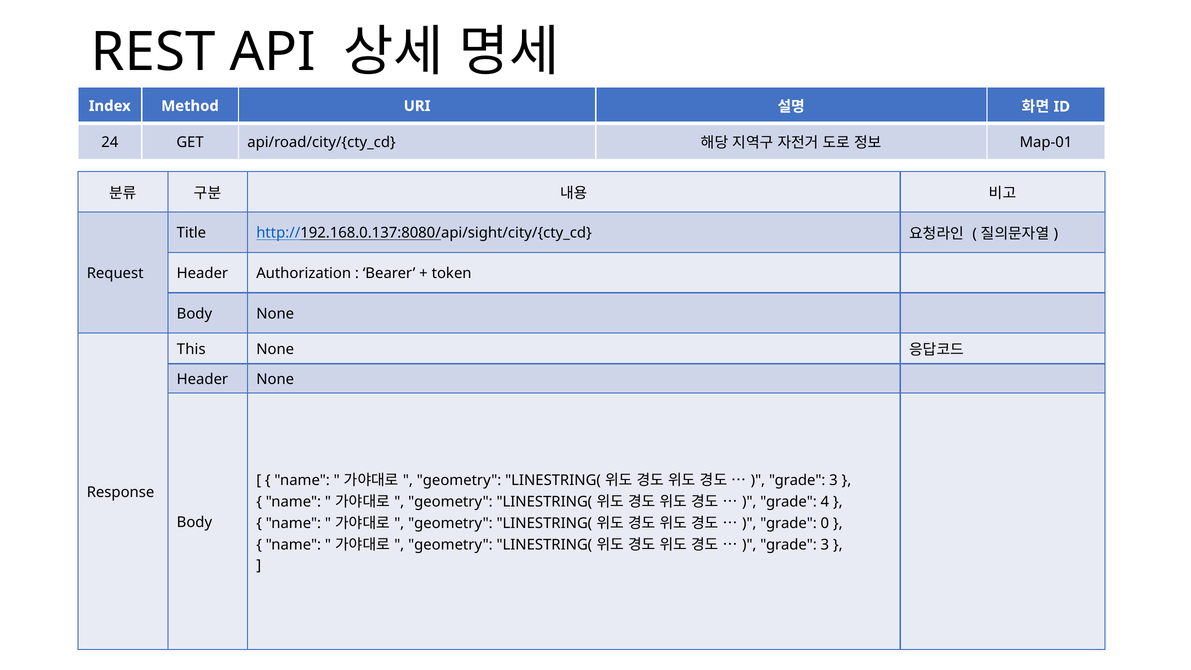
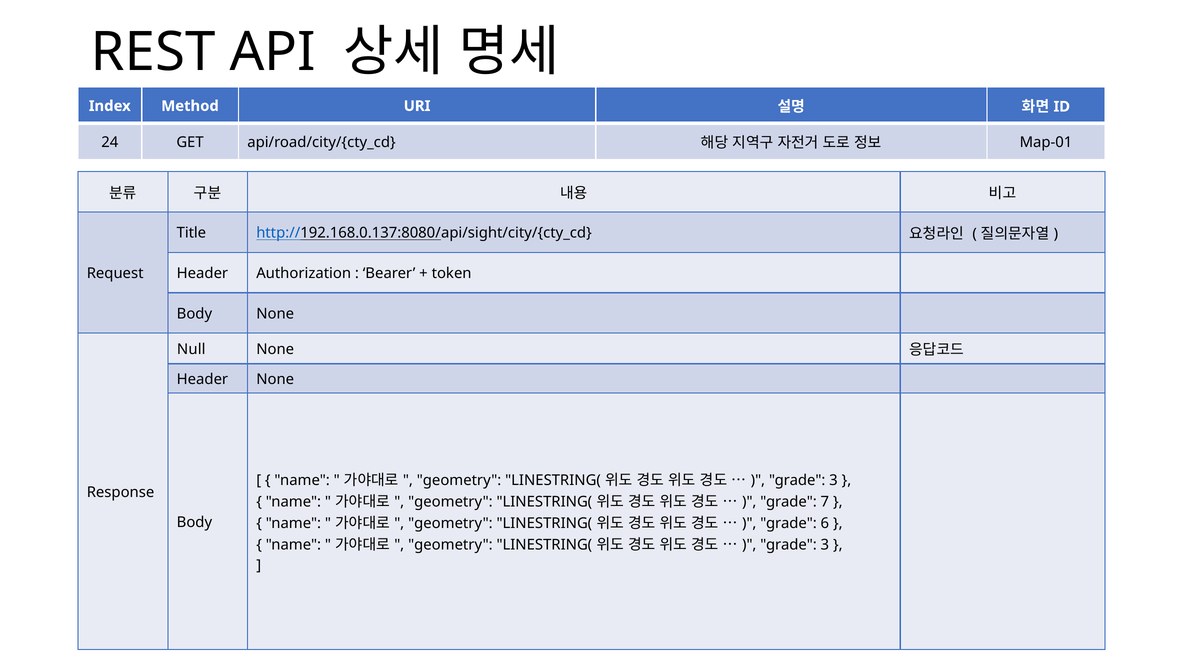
This: This -> Null
4: 4 -> 7
0: 0 -> 6
